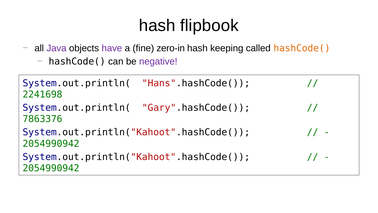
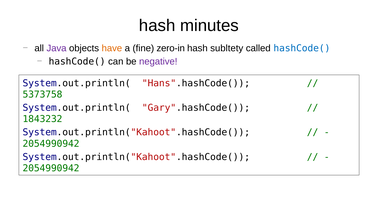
flipbook: flipbook -> minutes
have colour: purple -> orange
keeping: keeping -> subltety
hashCode( at (302, 48) colour: orange -> blue
2241698: 2241698 -> 5373758
7863376: 7863376 -> 1843232
